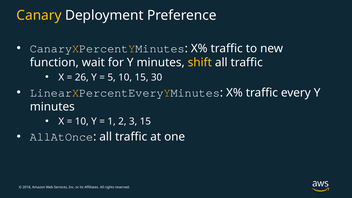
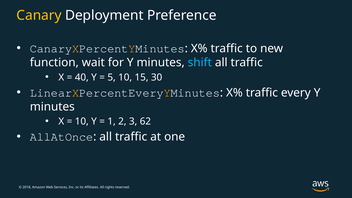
shift colour: yellow -> light blue
26: 26 -> 40
3 15: 15 -> 62
